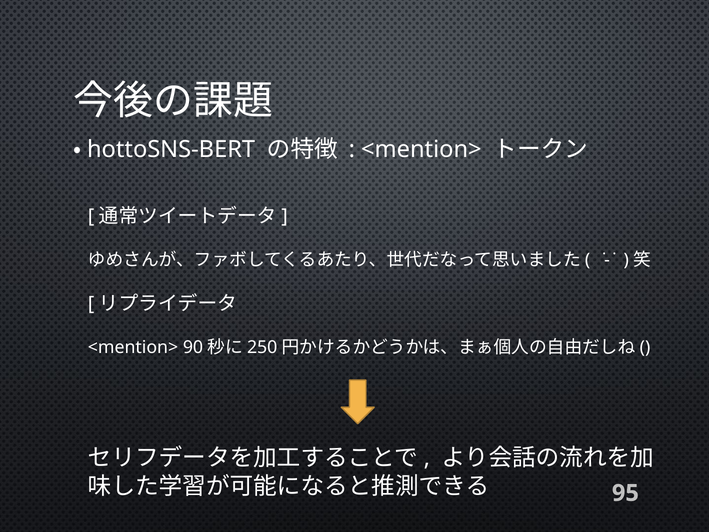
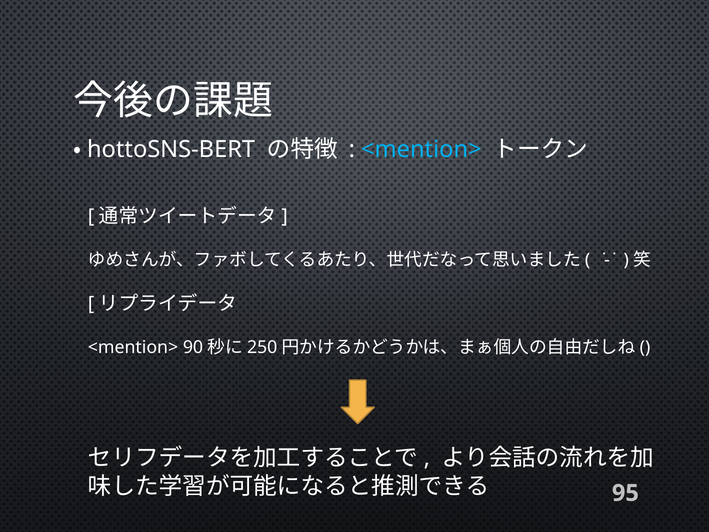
<mention> at (421, 149) colour: white -> light blue
